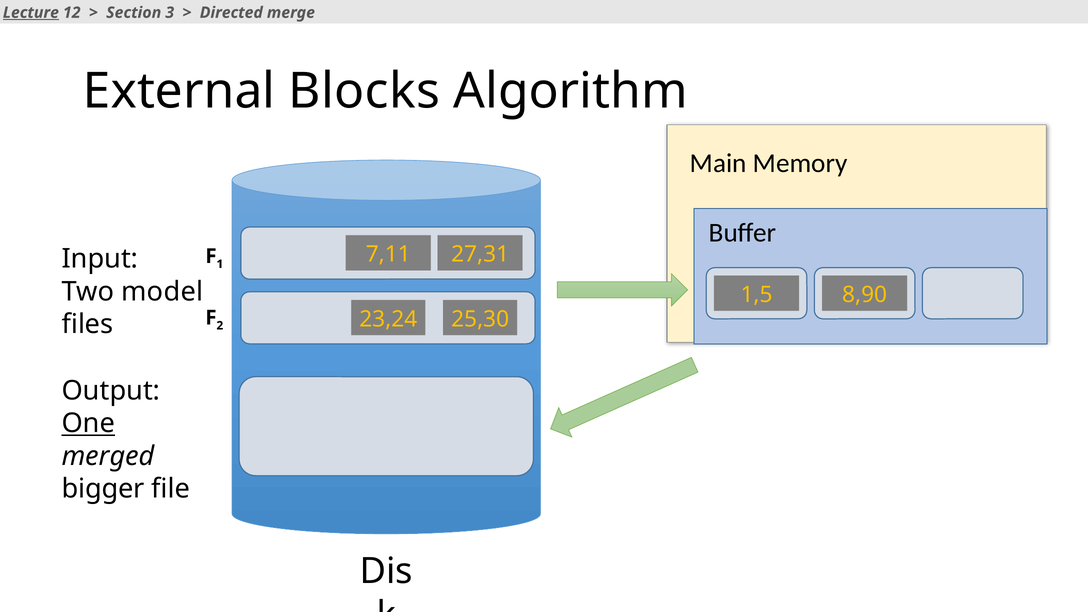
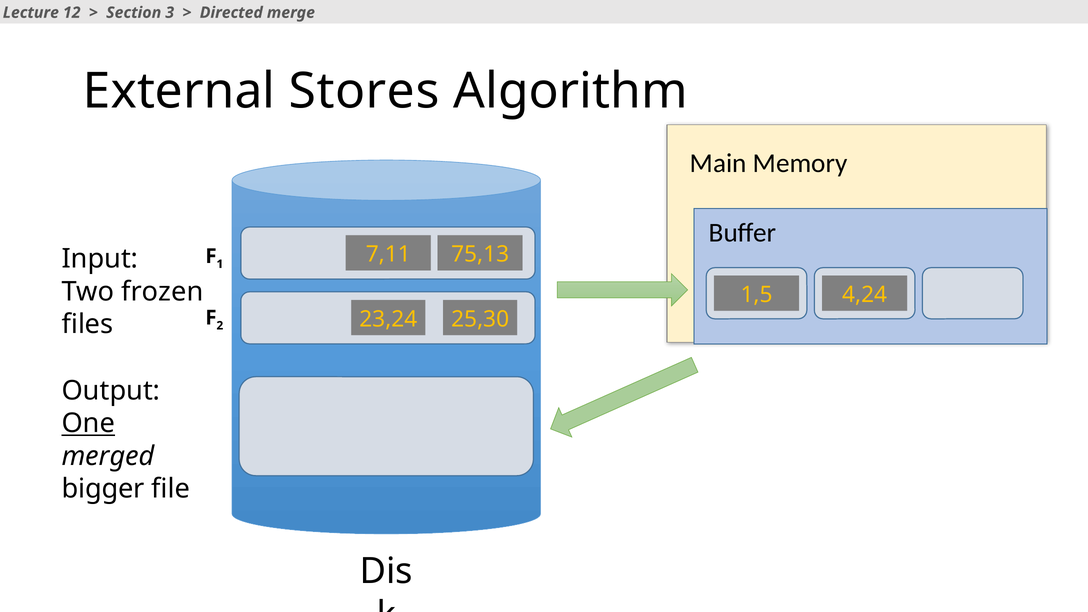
Lecture underline: present -> none
Blocks: Blocks -> Stores
27,31: 27,31 -> 75,13
model: model -> frozen
8,90: 8,90 -> 4,24
